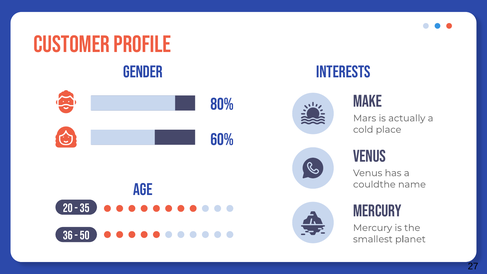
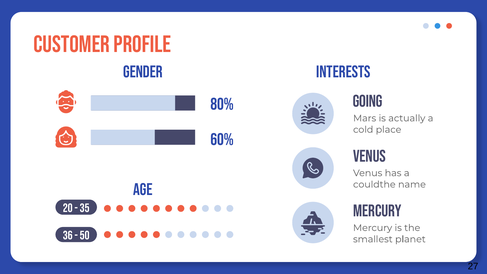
MAKE: MAKE -> GOING
